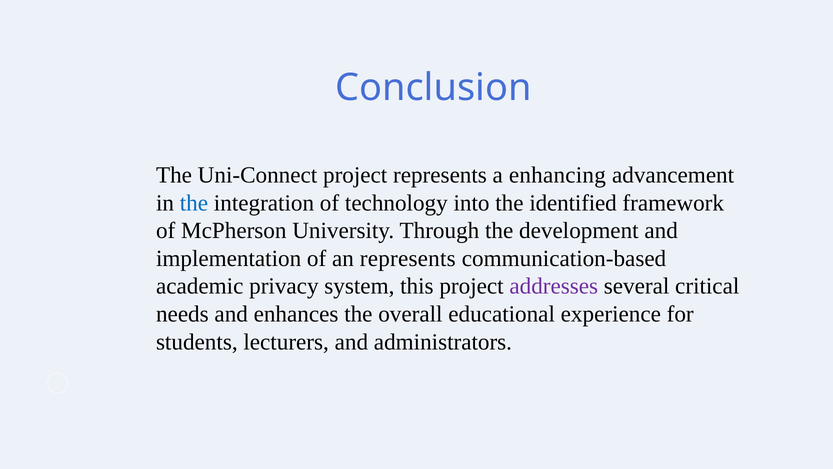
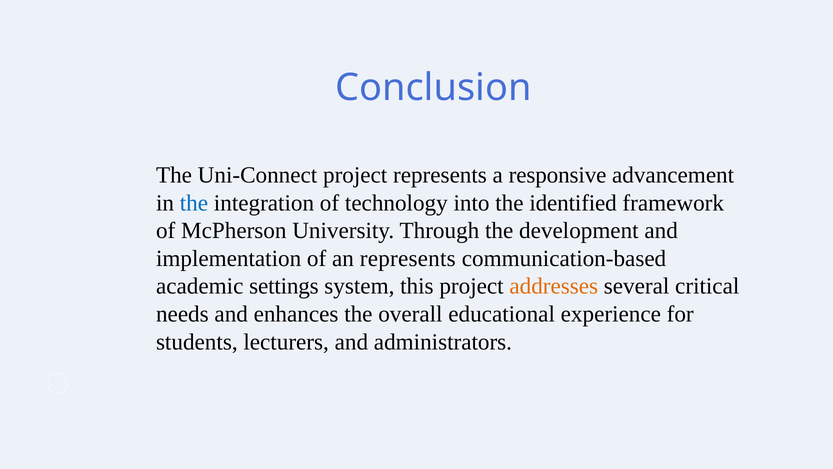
enhancing: enhancing -> responsive
privacy: privacy -> settings
addresses colour: purple -> orange
